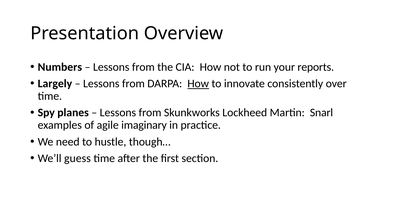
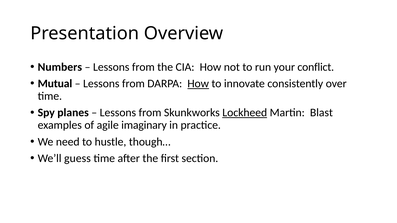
reports: reports -> conflict
Largely: Largely -> Mutual
Lockheed underline: none -> present
Snarl: Snarl -> Blast
